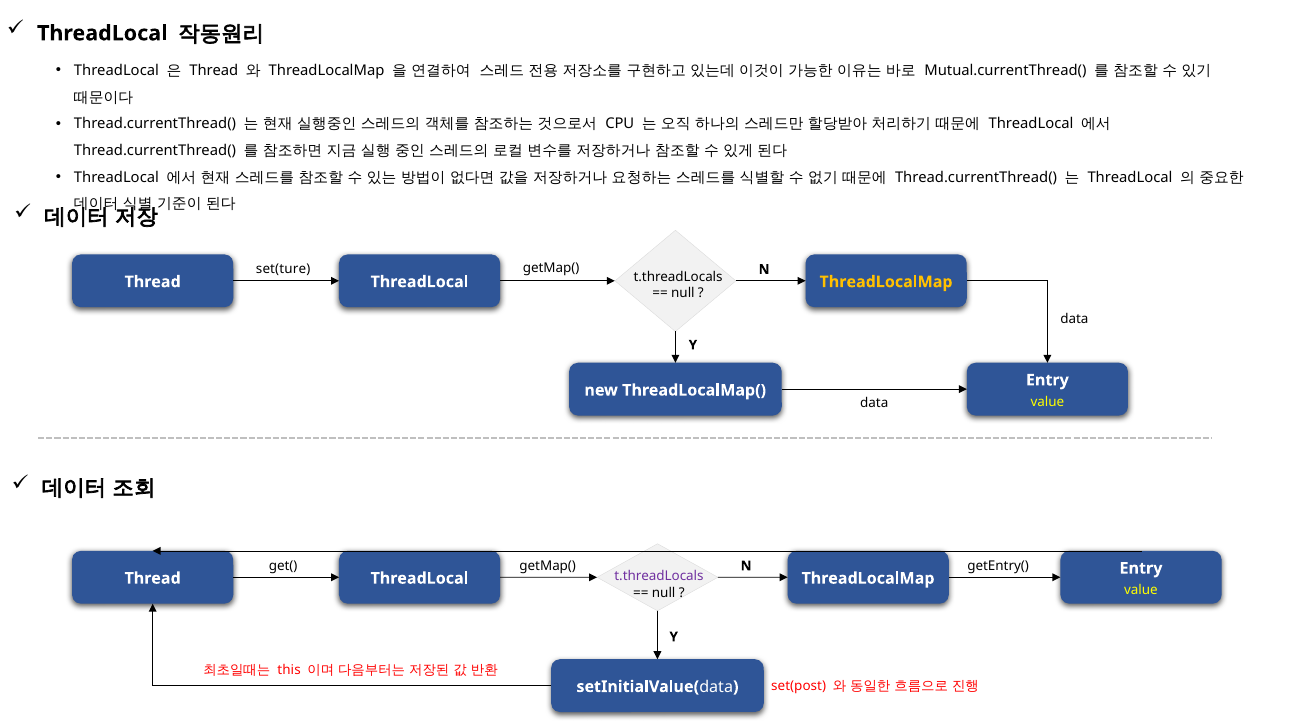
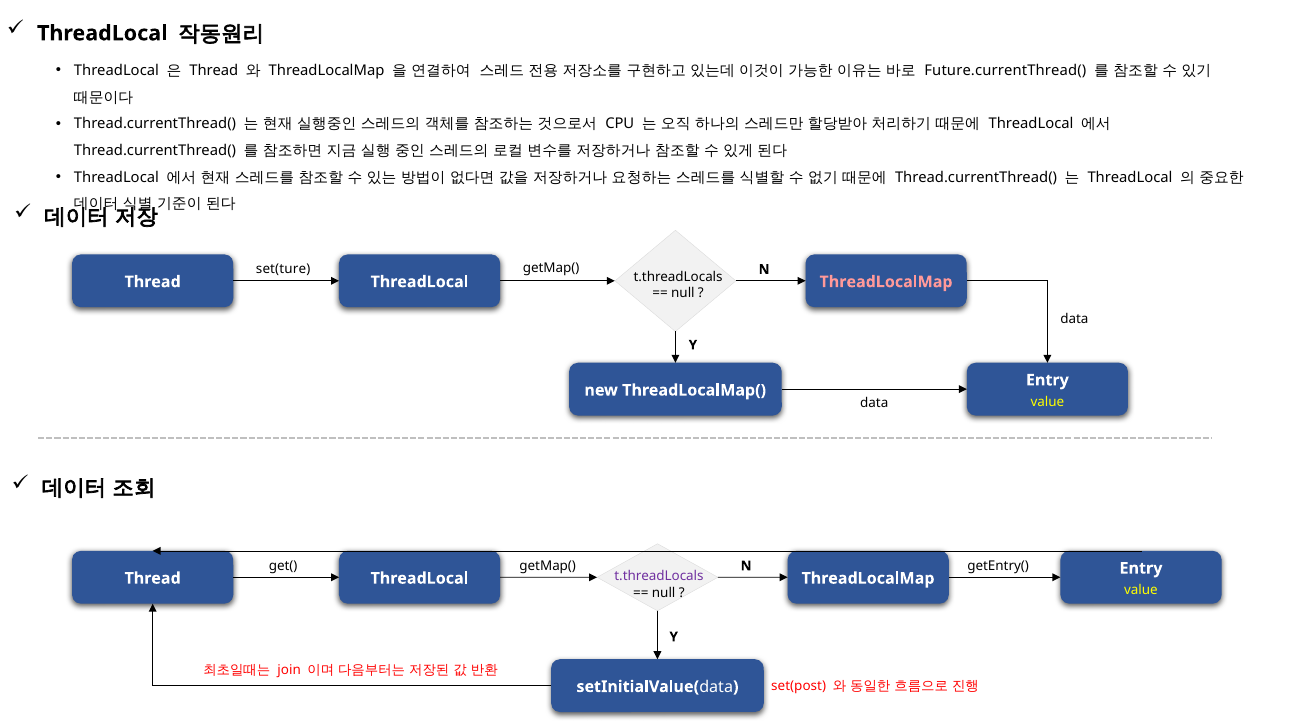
Mutual.currentThread(: Mutual.currentThread( -> Future.currentThread(
ThreadLocalMap at (886, 282) colour: yellow -> pink
this: this -> join
